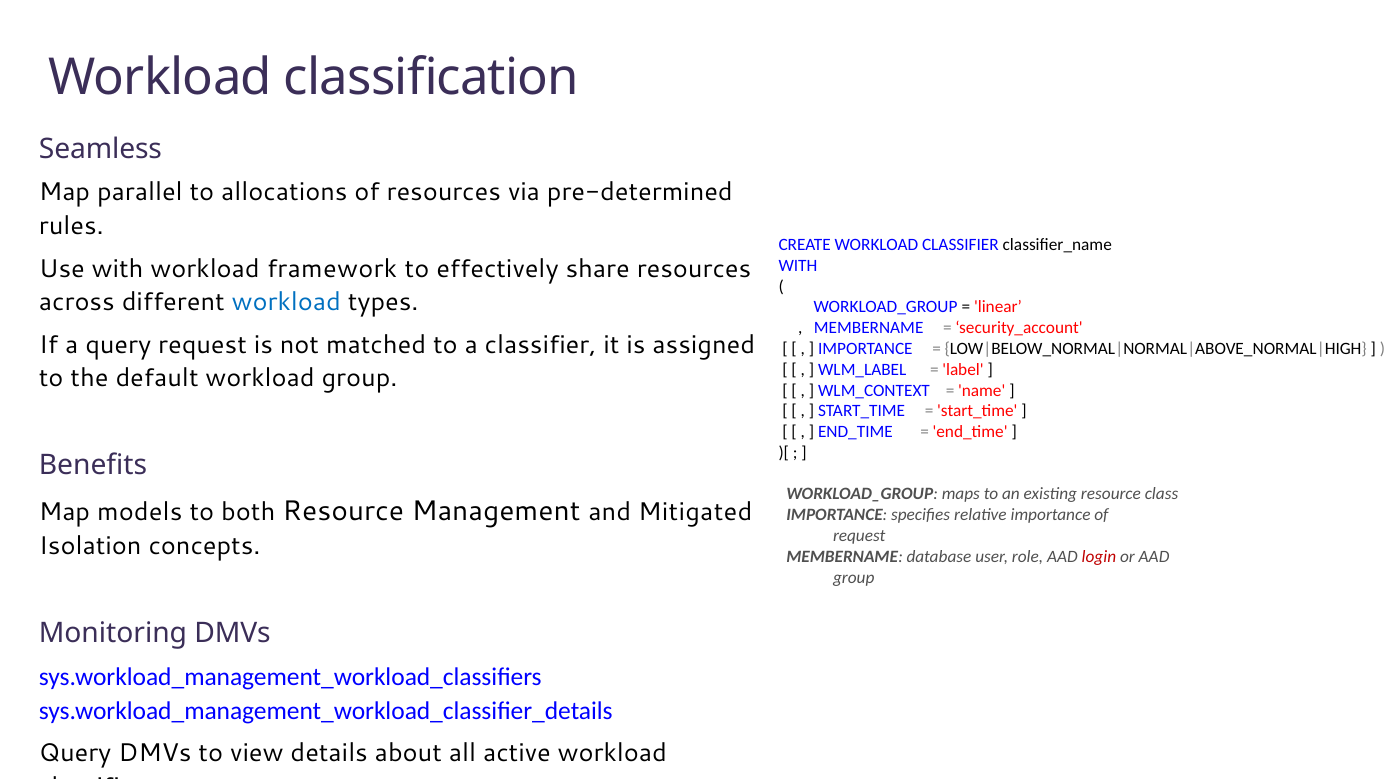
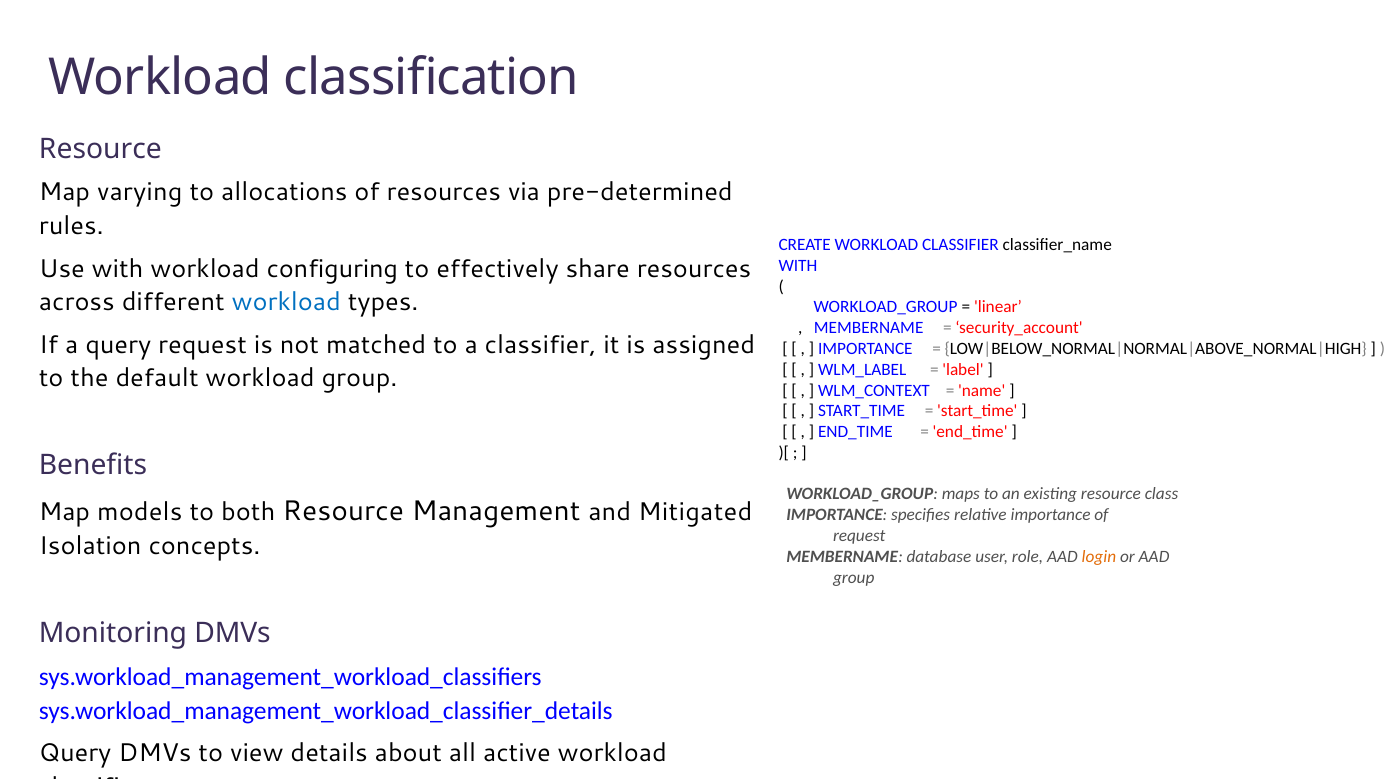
Seamless at (100, 149): Seamless -> Resource
parallel: parallel -> varying
framework: framework -> configuring
login colour: red -> orange
